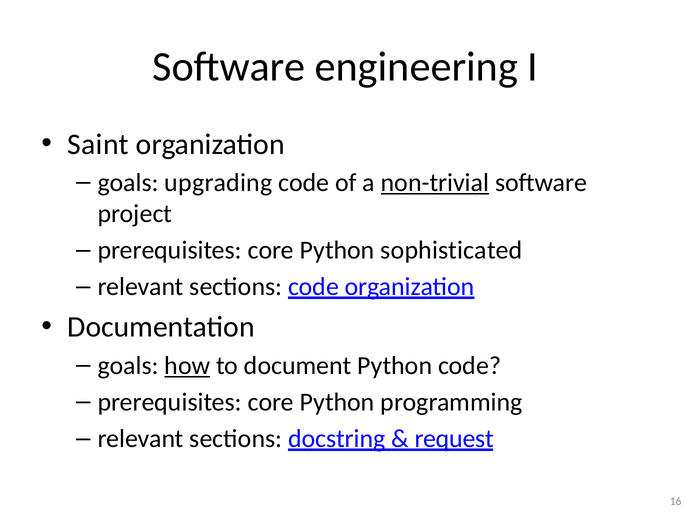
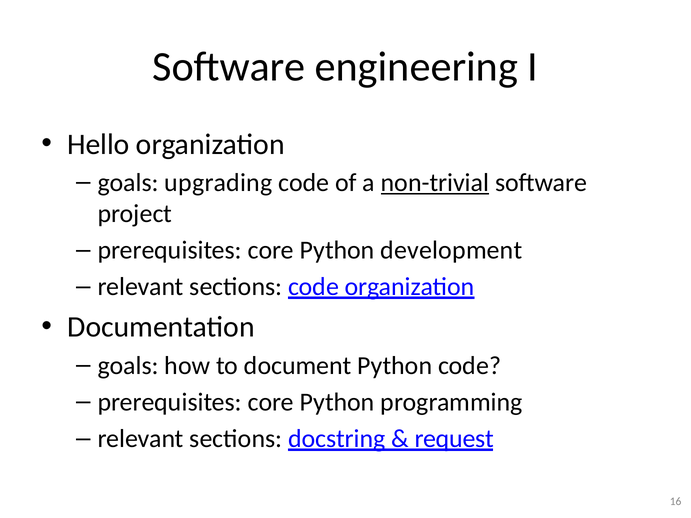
Saint: Saint -> Hello
sophisticated: sophisticated -> development
how underline: present -> none
